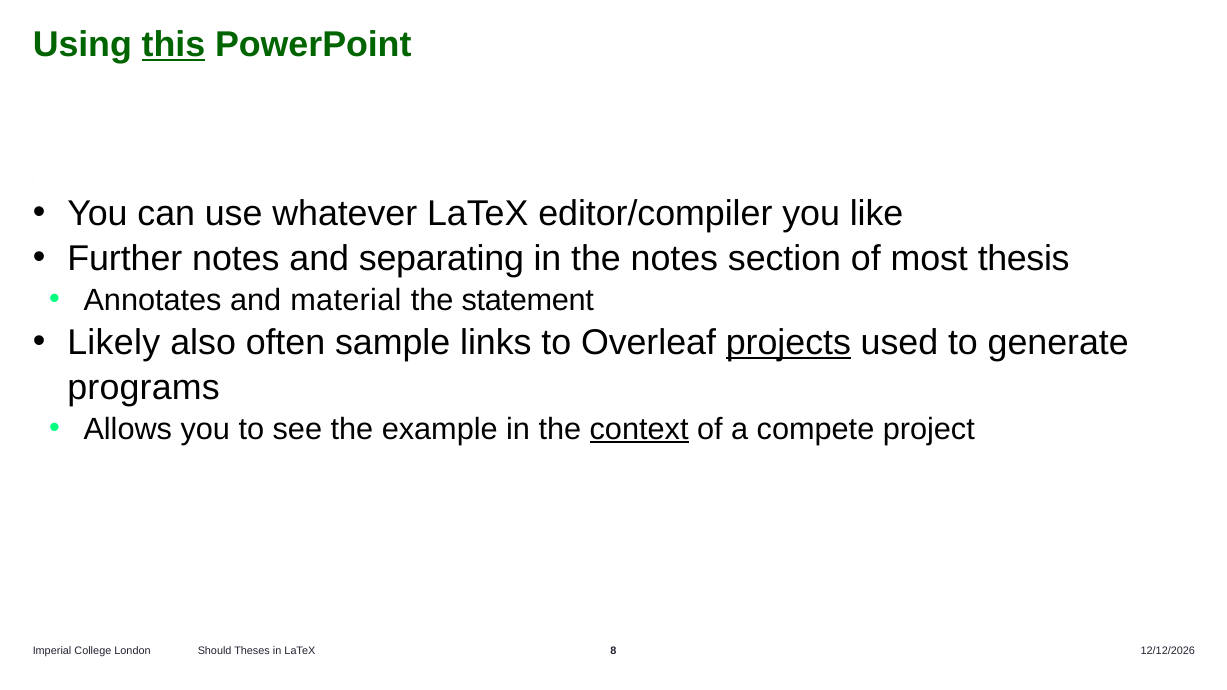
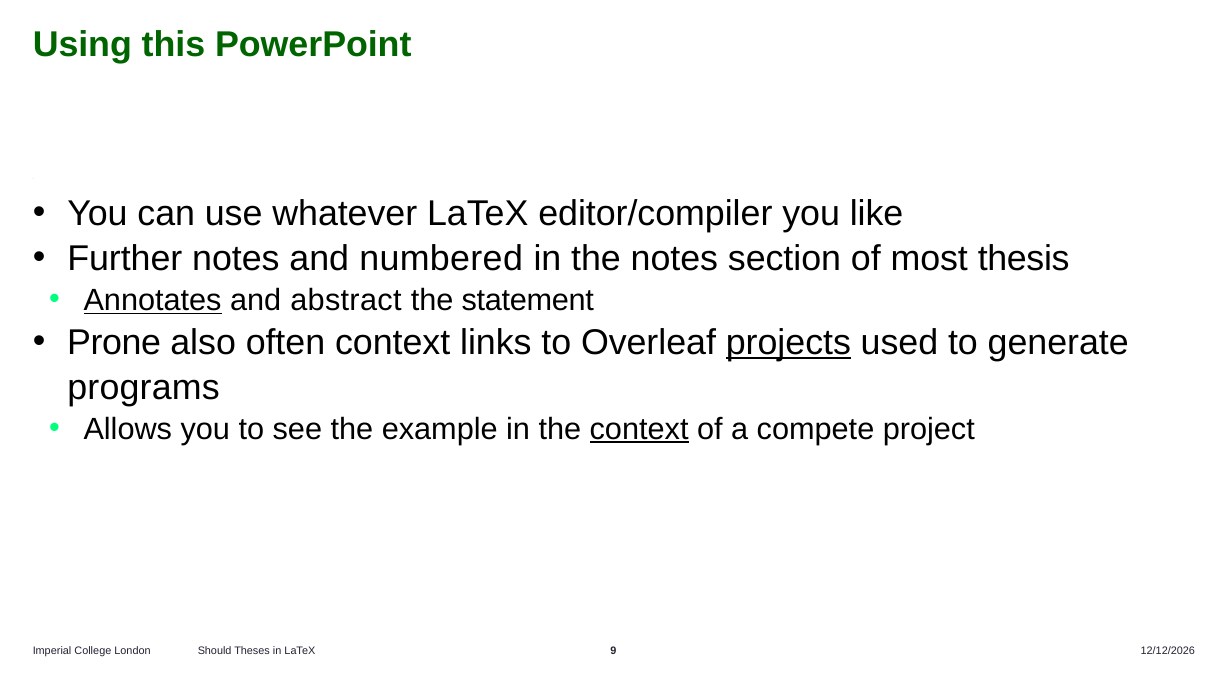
this underline: present -> none
separating: separating -> numbered
Annotates underline: none -> present
material: material -> abstract
Likely: Likely -> Prone
often sample: sample -> context
8: 8 -> 9
